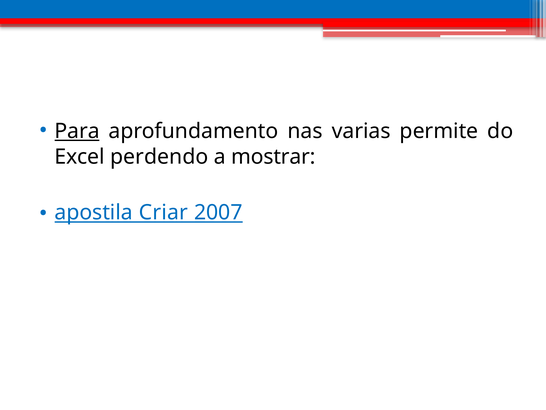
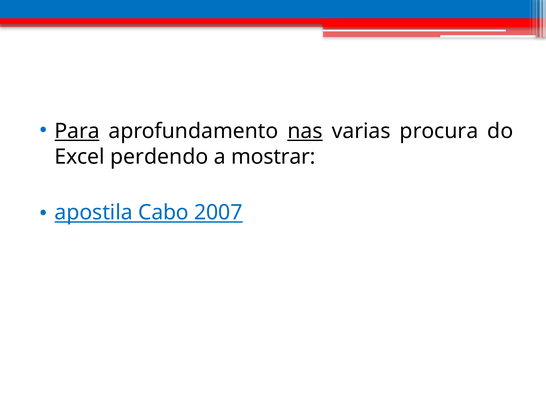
nas underline: none -> present
permite: permite -> procura
Criar: Criar -> Cabo
